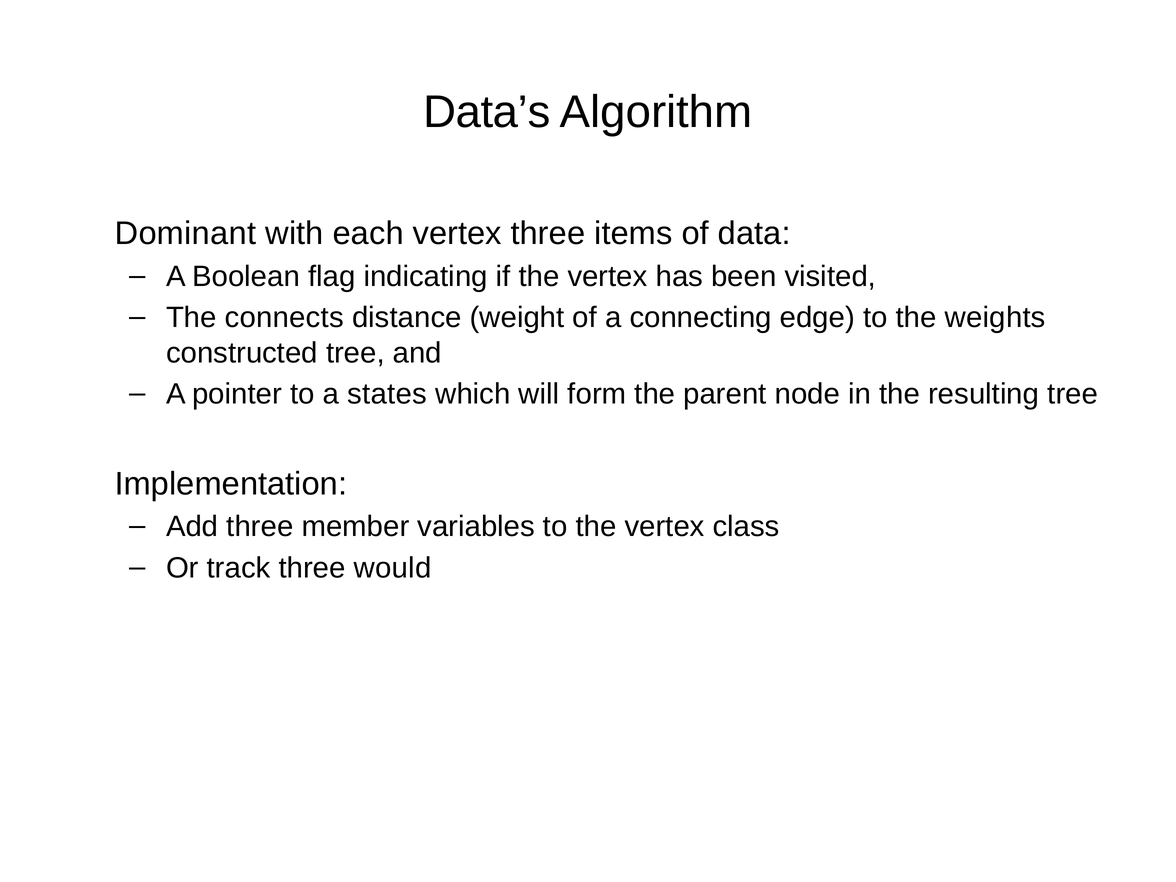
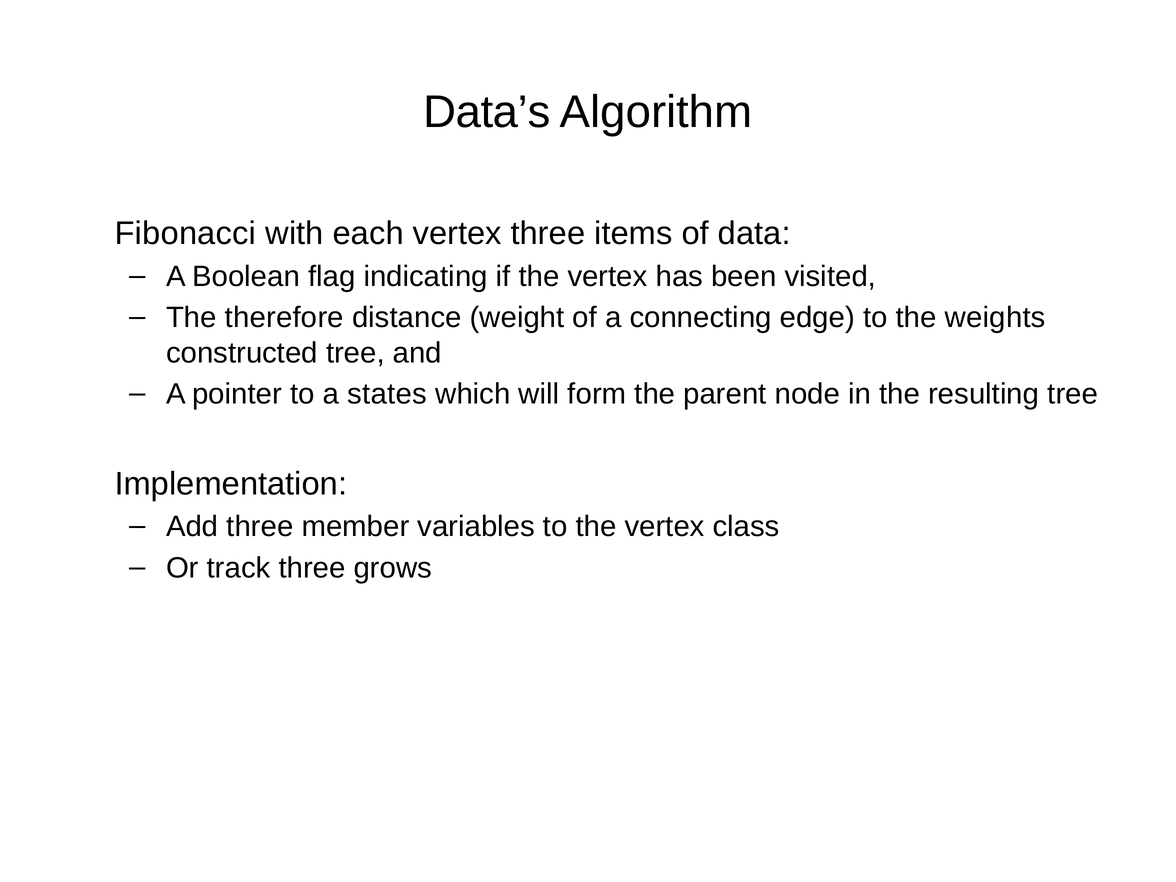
Dominant: Dominant -> Fibonacci
connects: connects -> therefore
would: would -> grows
